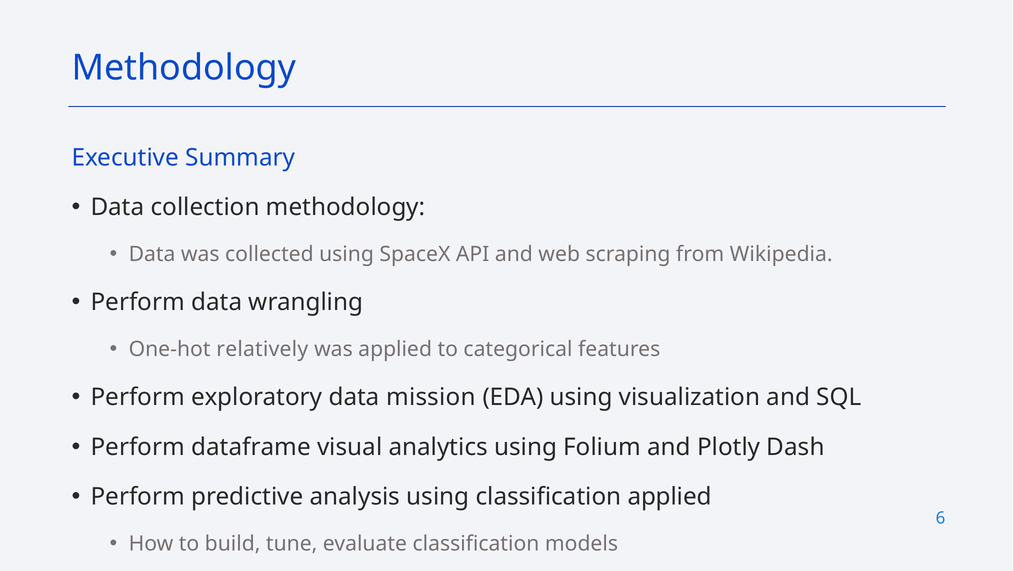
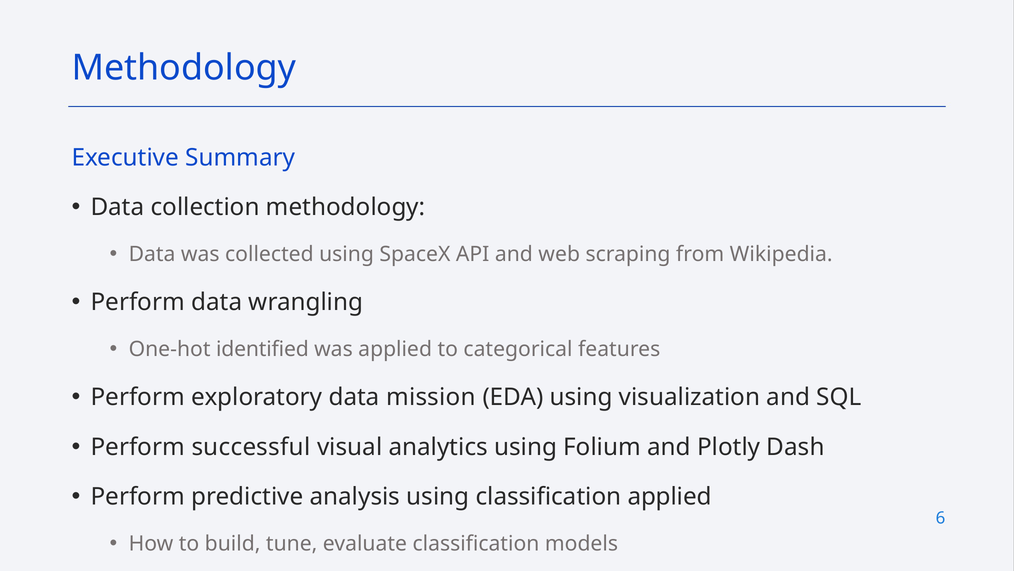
relatively: relatively -> identified
dataframe: dataframe -> successful
